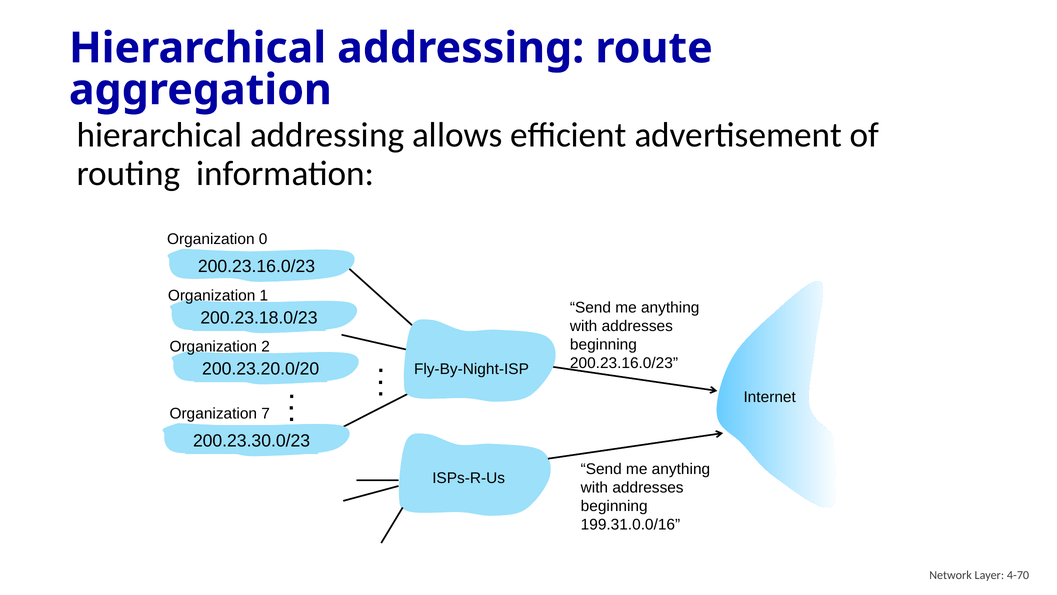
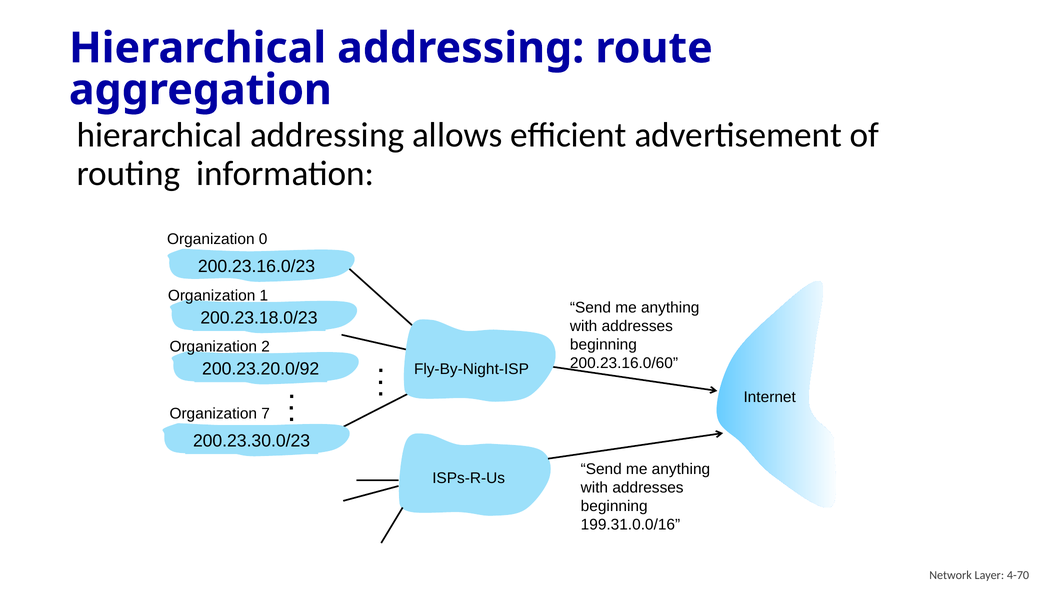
200.23.16.0/23 at (624, 363): 200.23.16.0/23 -> 200.23.16.0/60
200.23.20.0/20: 200.23.20.0/20 -> 200.23.20.0/92
